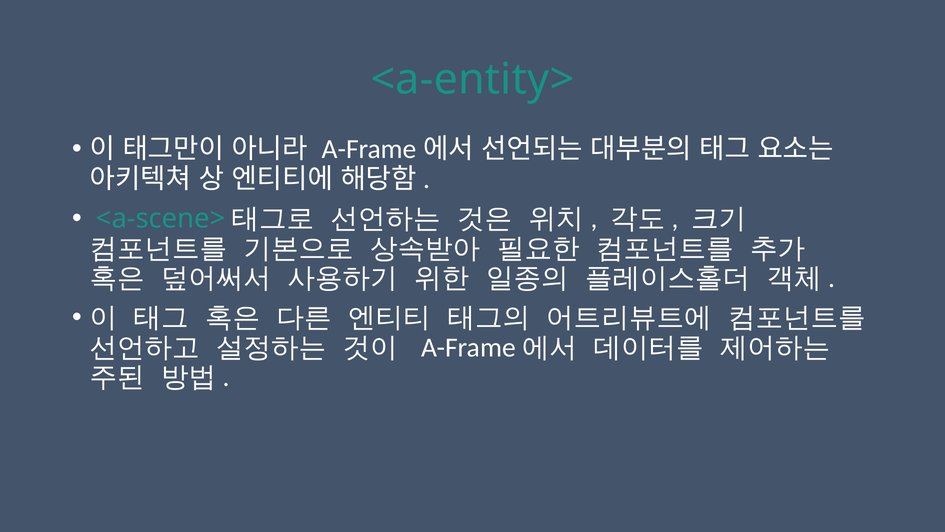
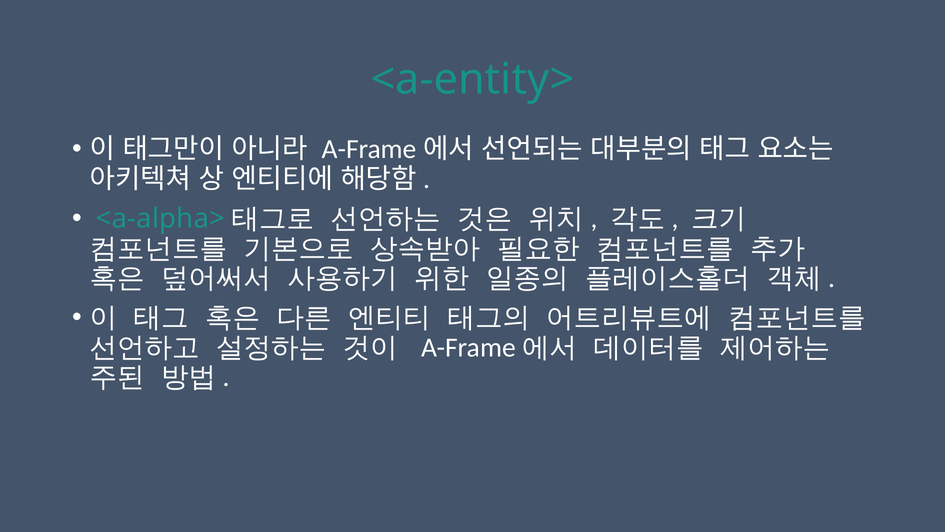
<a-scene>: <a-scene> -> <a-alpha>
